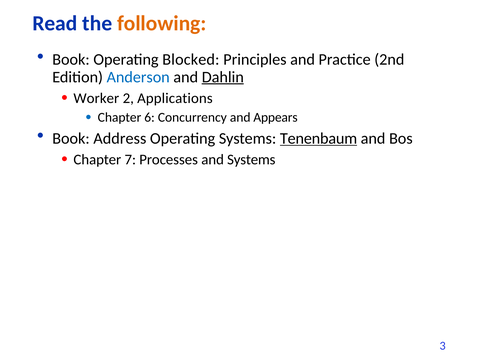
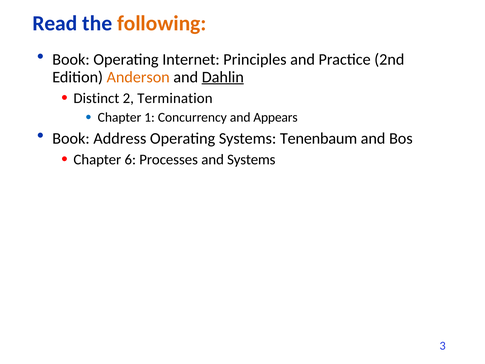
Blocked: Blocked -> Internet
Anderson colour: blue -> orange
Worker: Worker -> Distinct
Applications: Applications -> Termination
6: 6 -> 1
Tenenbaum underline: present -> none
7: 7 -> 6
